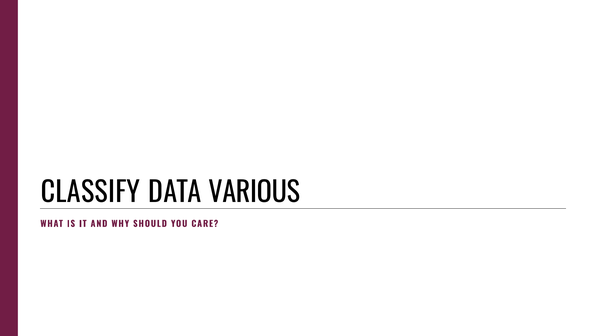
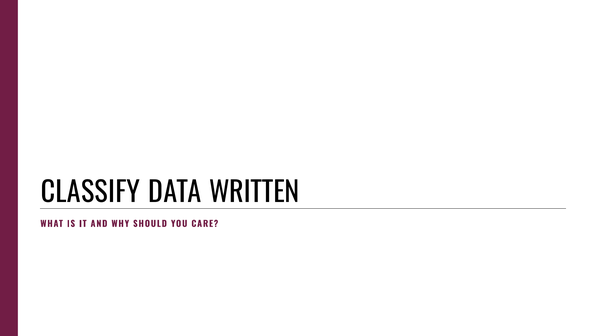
VARIOUS: VARIOUS -> WRITTEN
